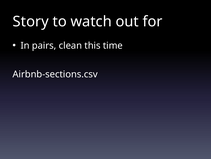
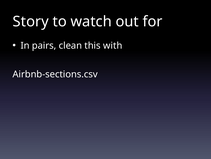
time: time -> with
